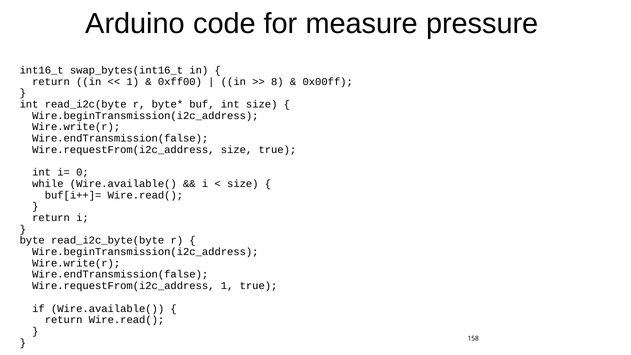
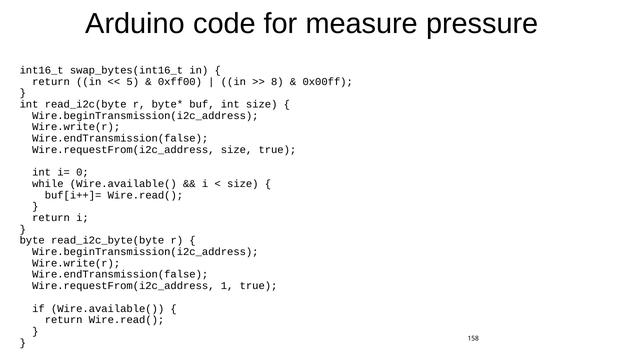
1 at (133, 82): 1 -> 5
